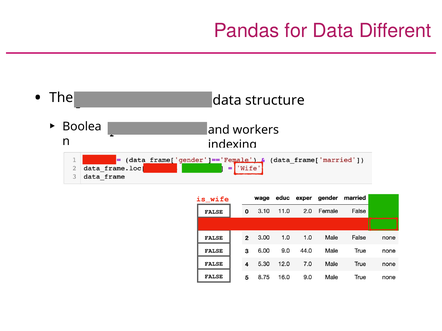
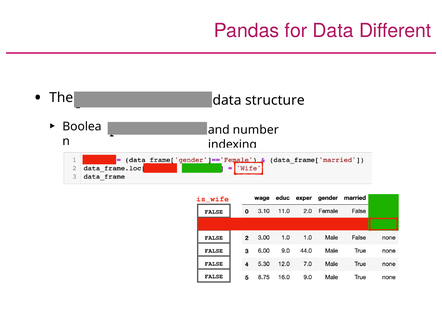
workers: workers -> number
